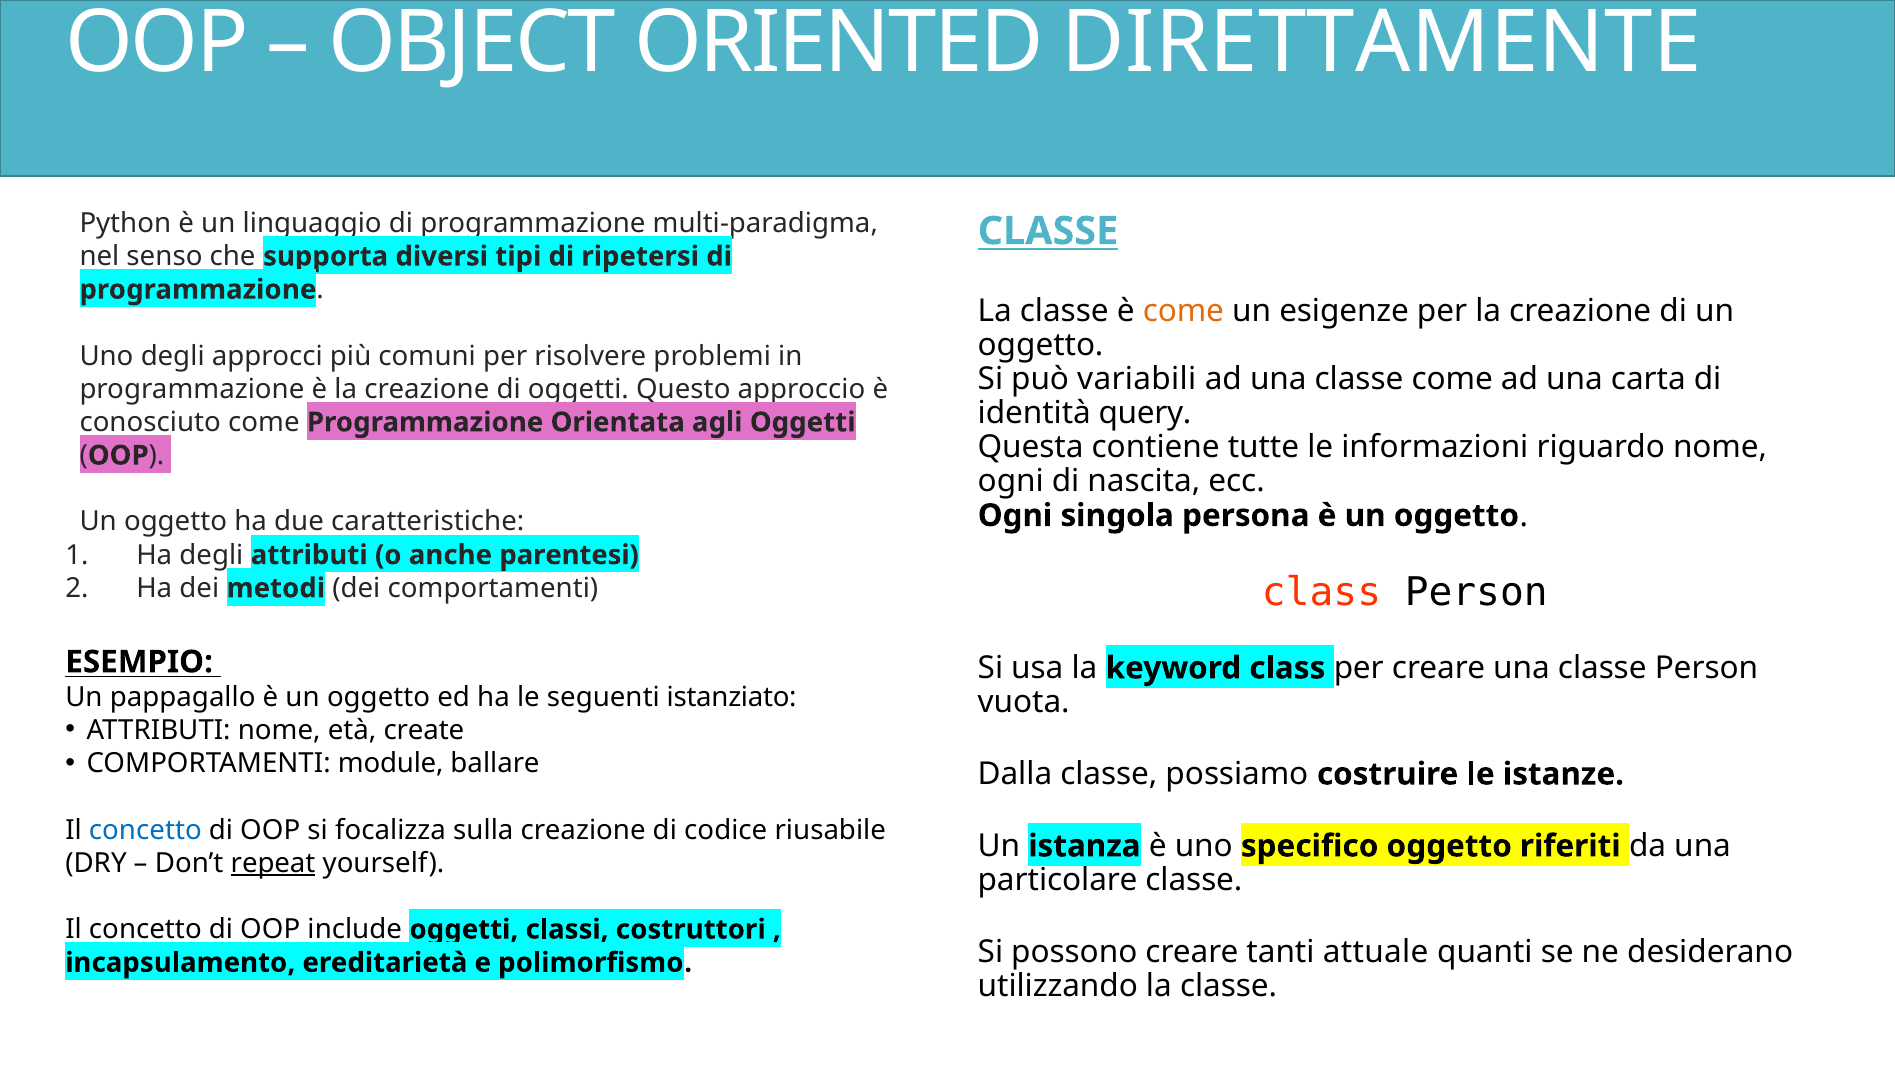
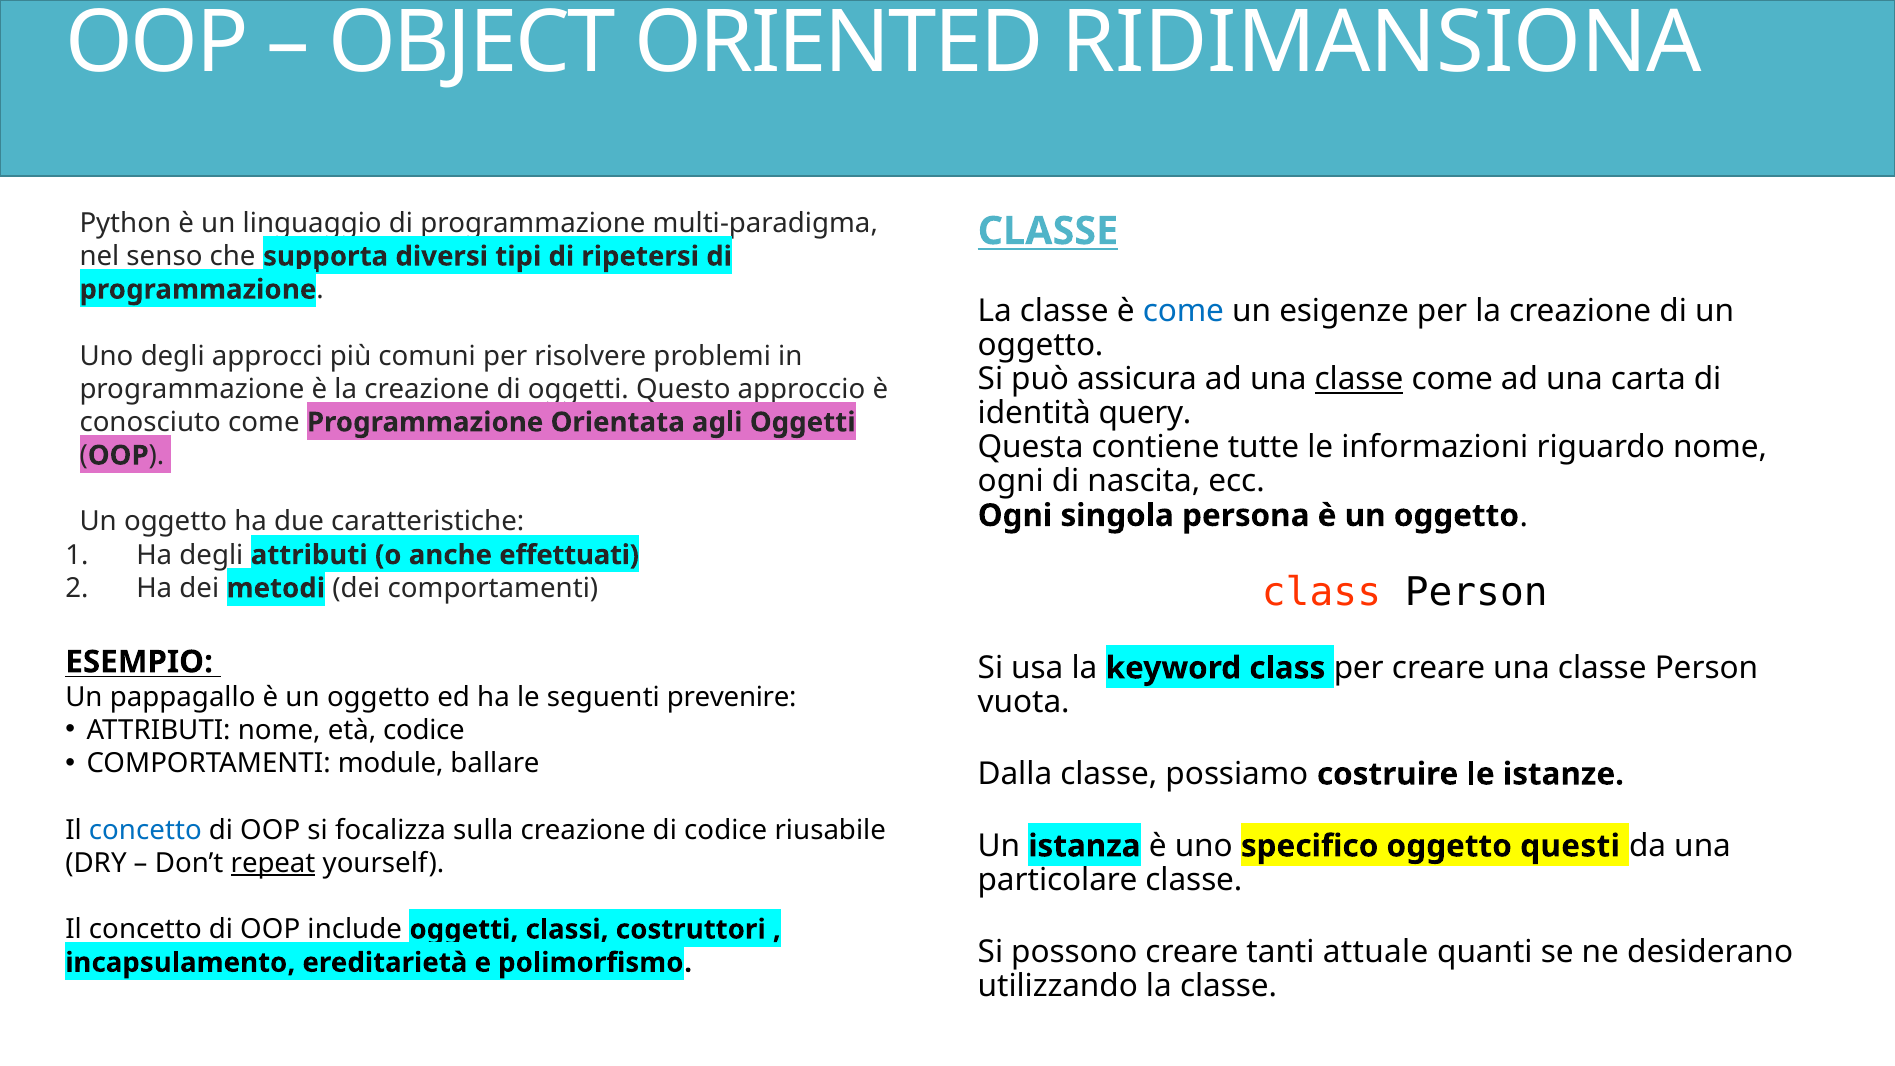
DIRETTAMENTE: DIRETTAMENTE -> RIDIMANSIONA
come at (1183, 311) colour: orange -> blue
variabili: variabili -> assicura
classe at (1359, 379) underline: none -> present
parentesi: parentesi -> effettuati
istanziato: istanziato -> prevenire
età create: create -> codice
riferiti: riferiti -> questi
